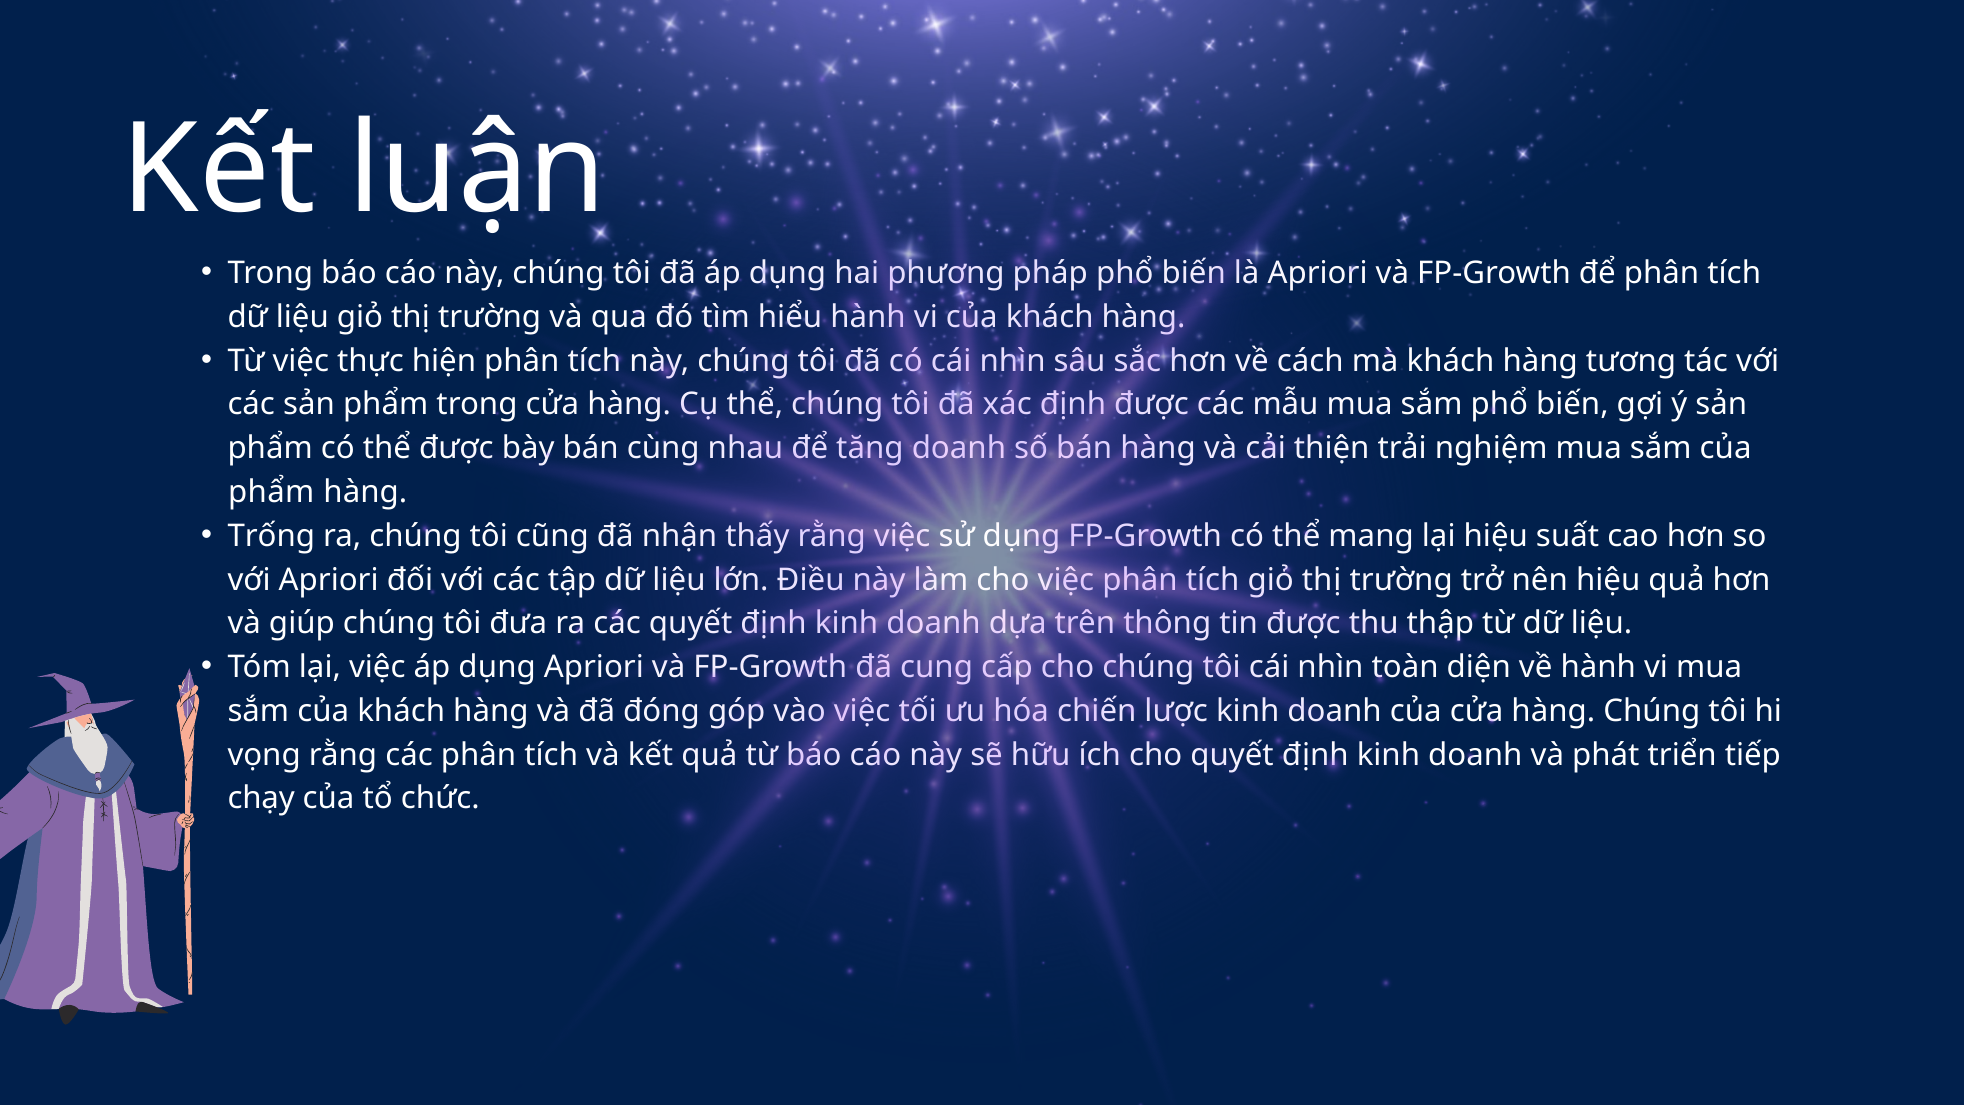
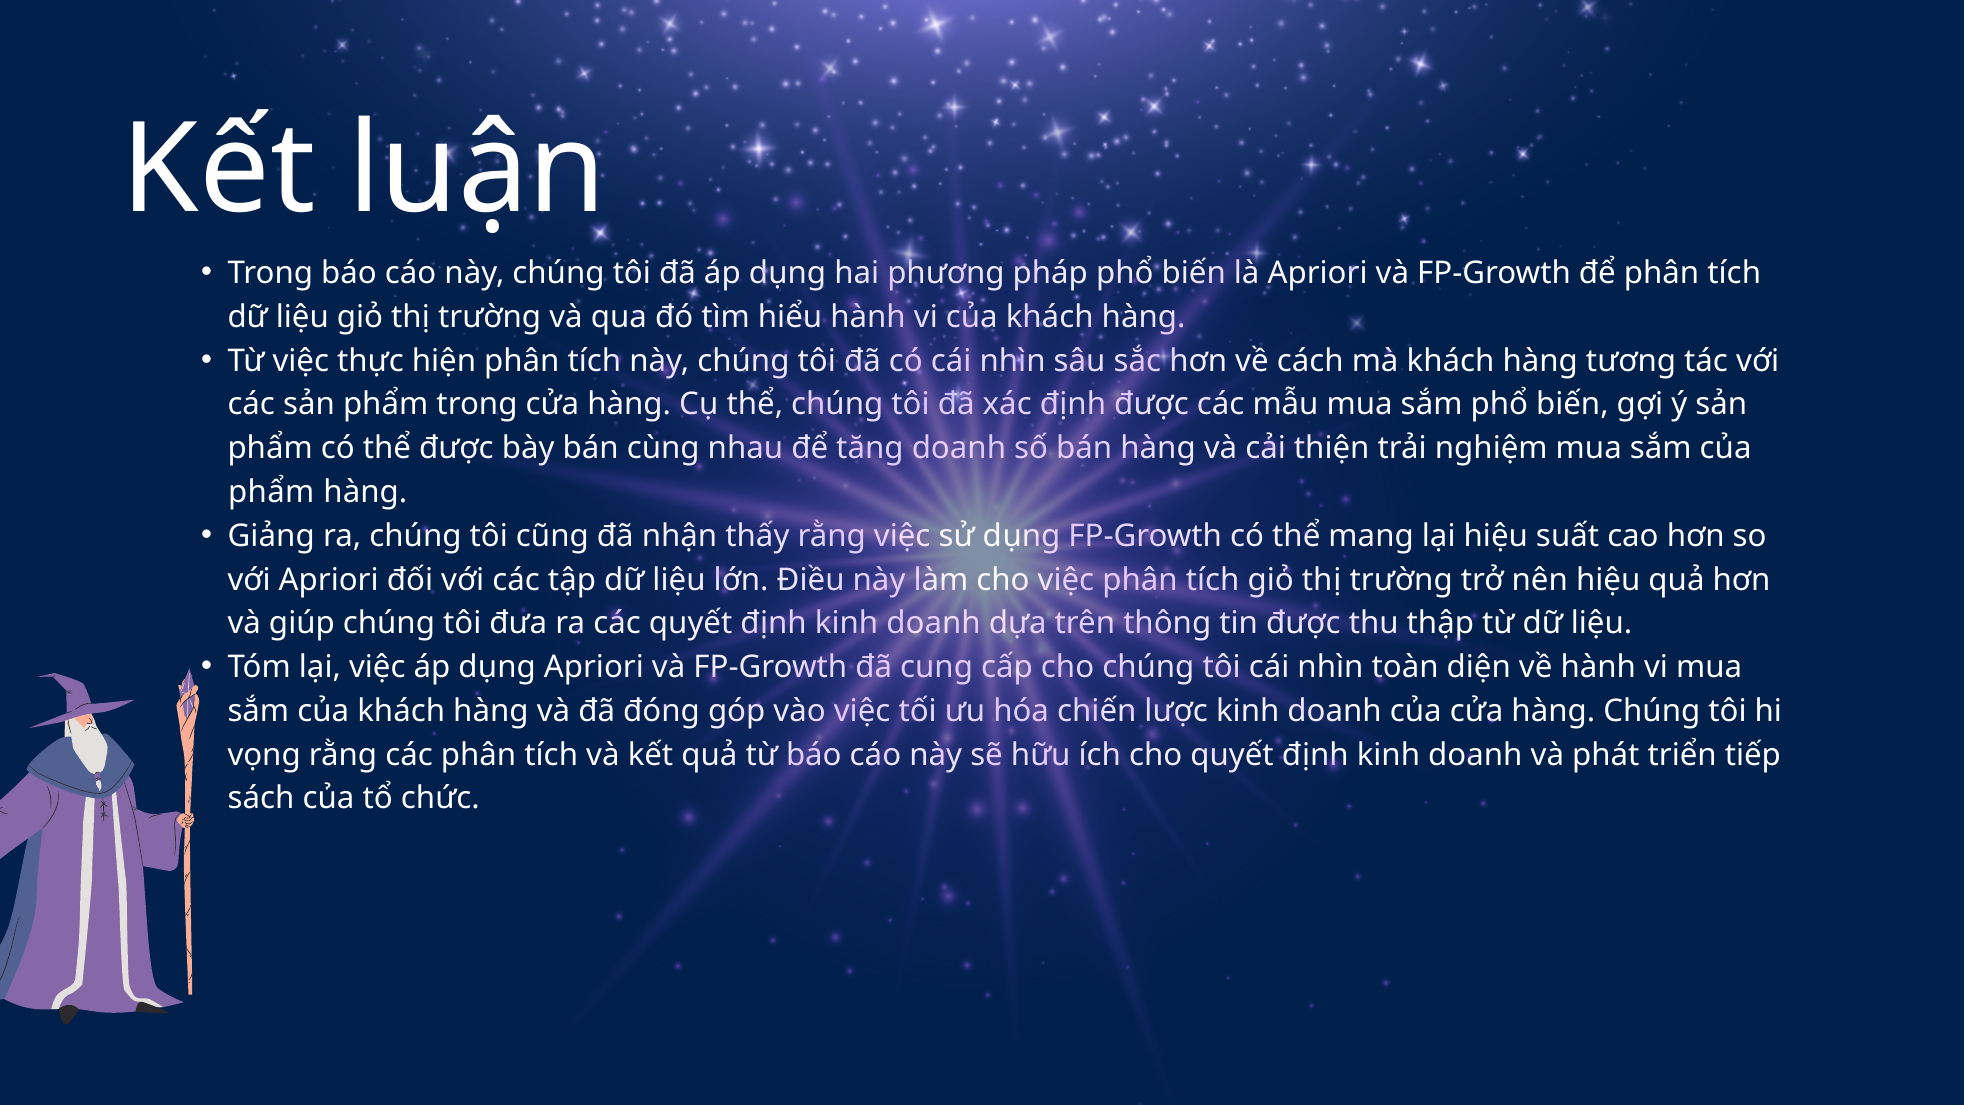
Trống: Trống -> Giảng
chạy: chạy -> sách
